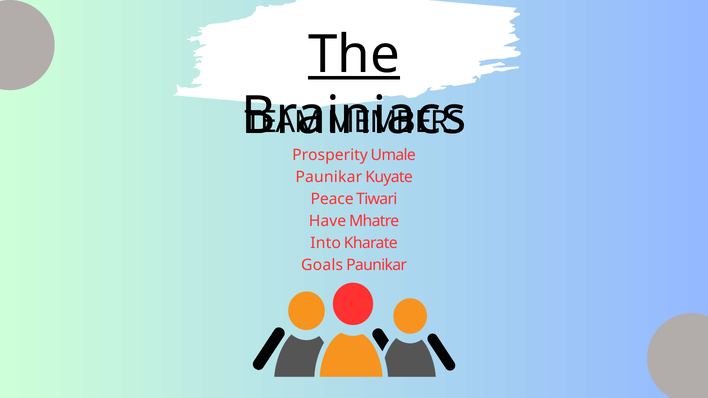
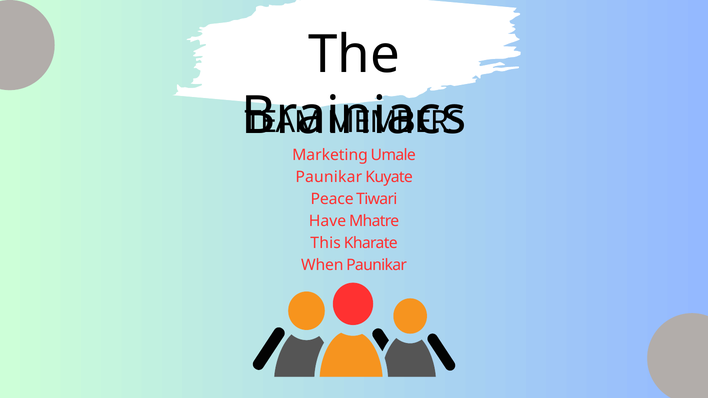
The underline: present -> none
Prosperity: Prosperity -> Marketing
Into: Into -> This
Goals: Goals -> When
